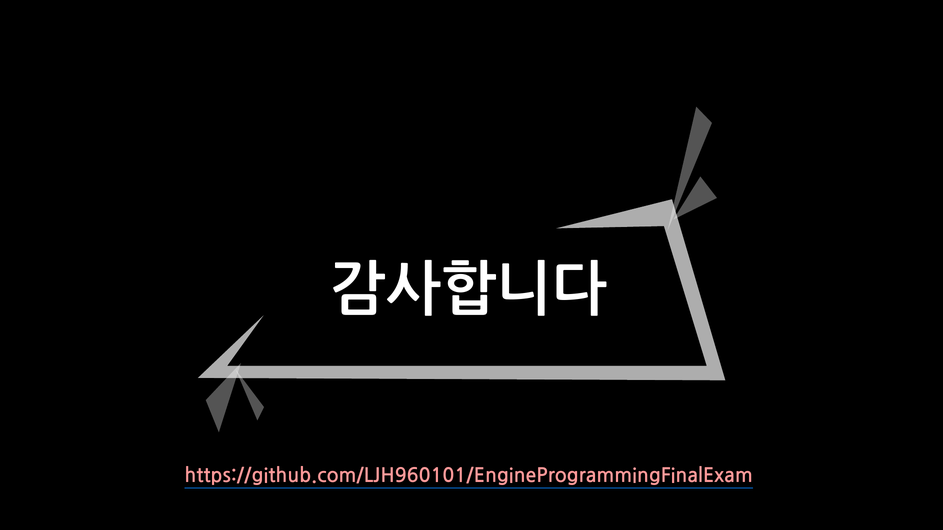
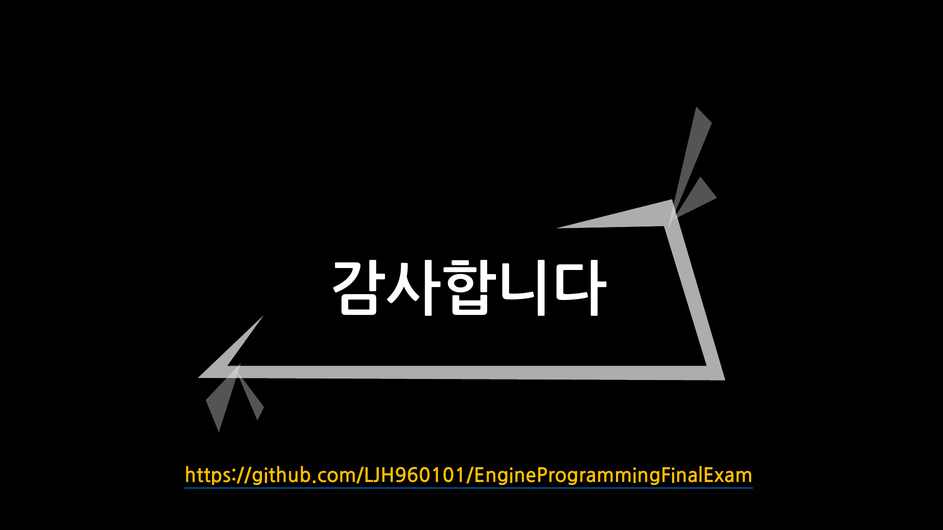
https://github.com/LJH960101/EngineProgrammingFinalExam colour: pink -> yellow
